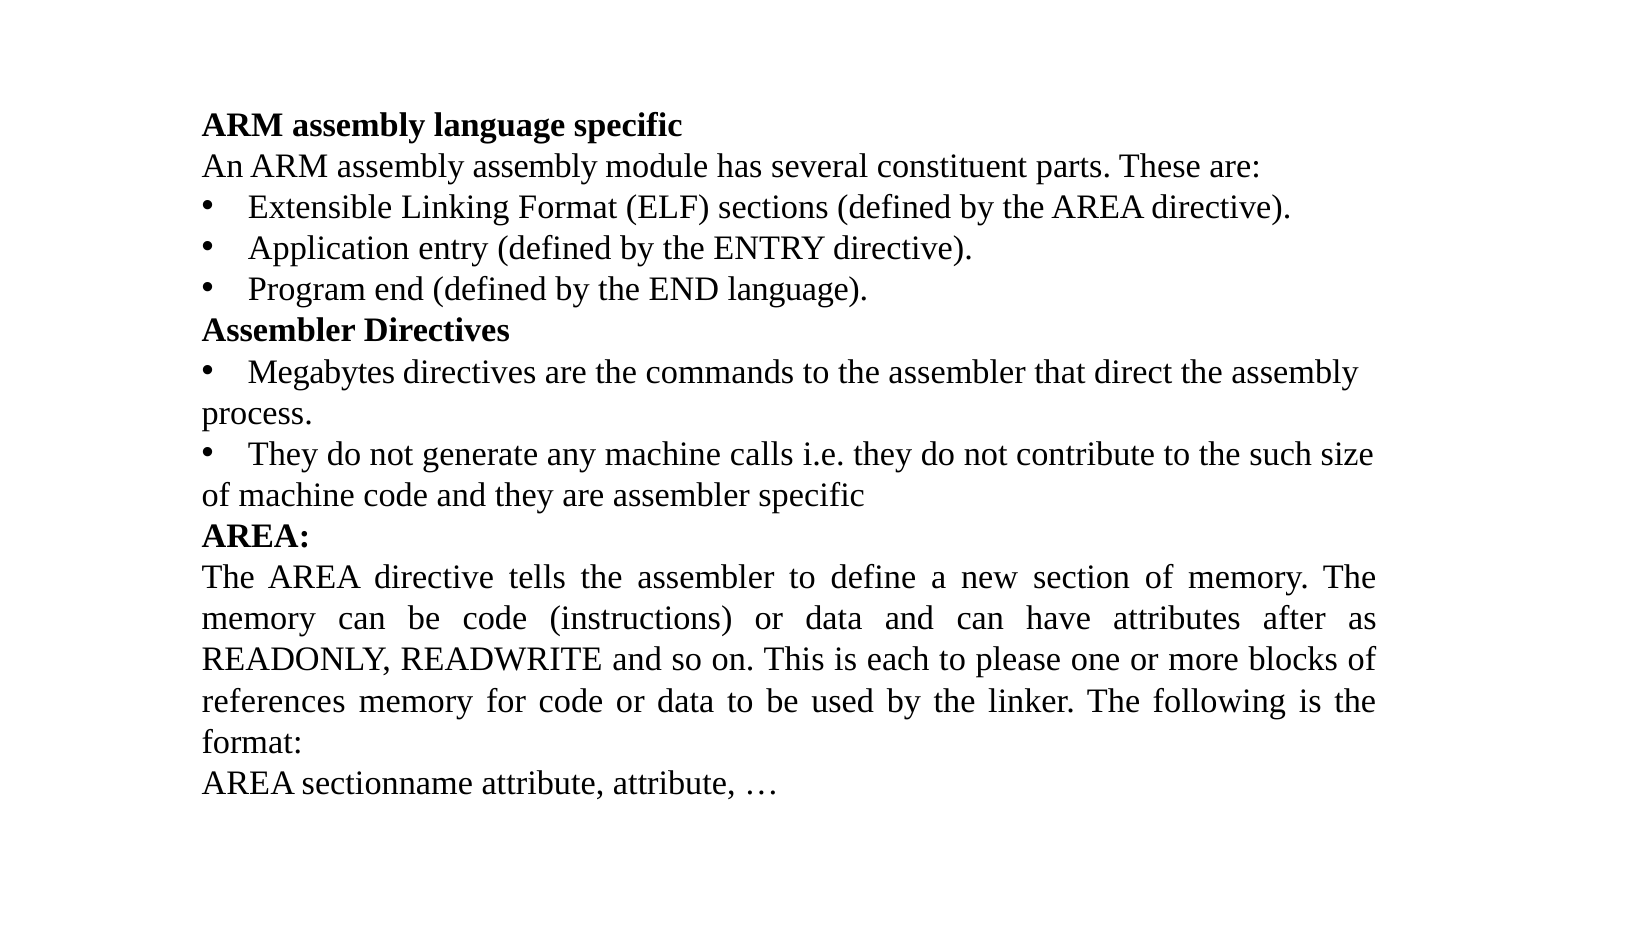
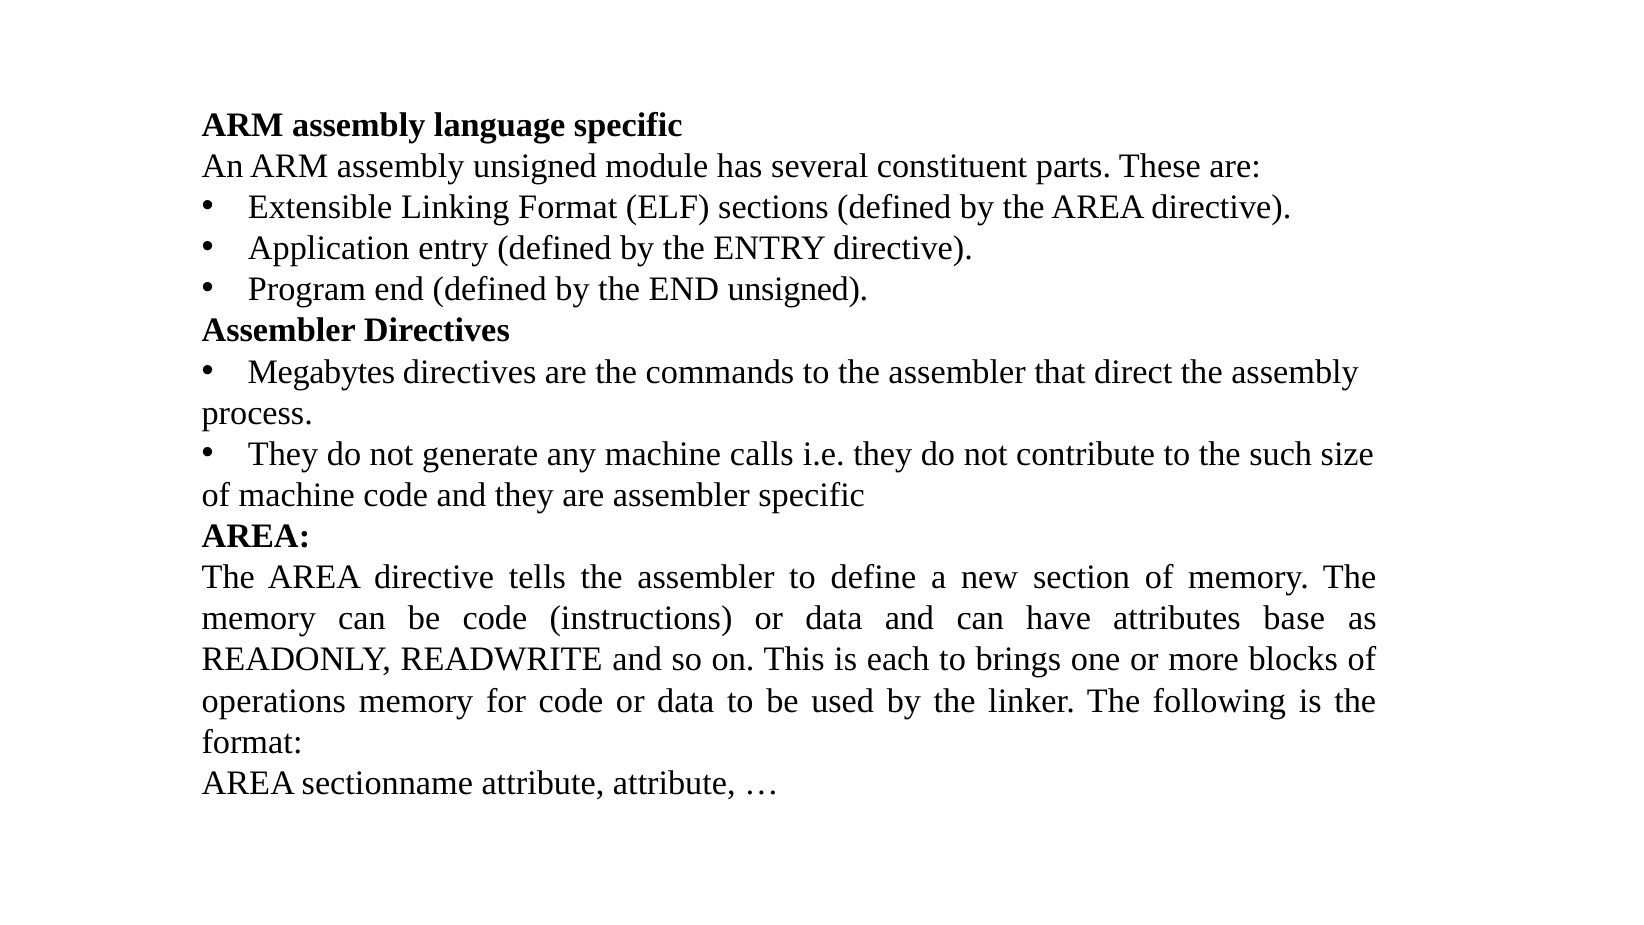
assembly assembly: assembly -> unsigned
END language: language -> unsigned
after: after -> base
please: please -> brings
references: references -> operations
